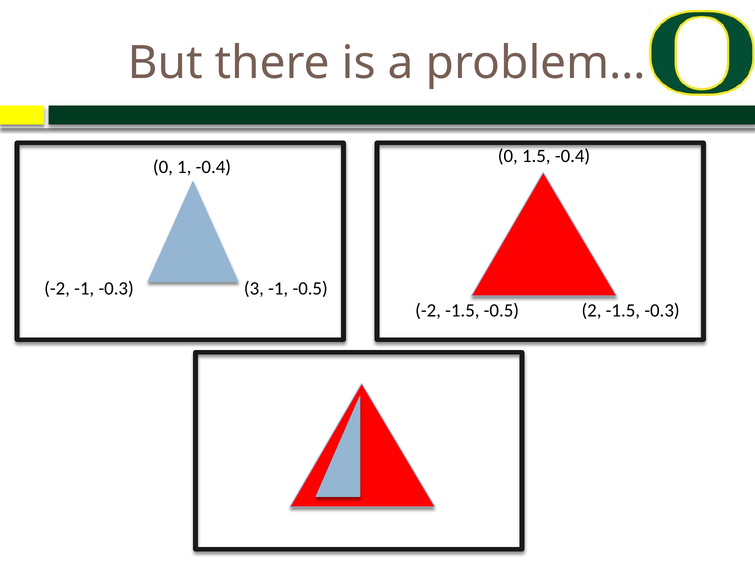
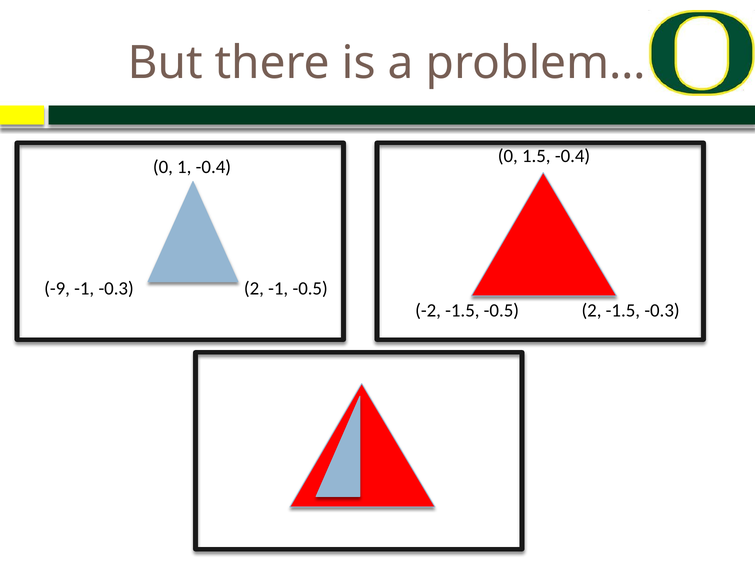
-2 at (57, 289): -2 -> -9
3 at (254, 289): 3 -> 2
